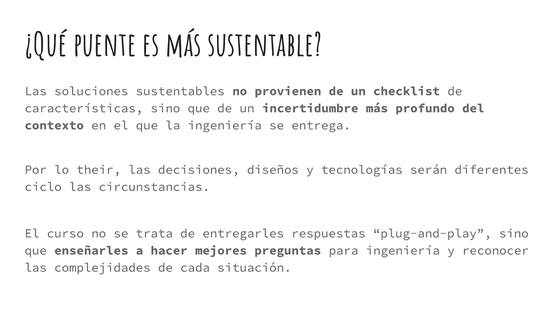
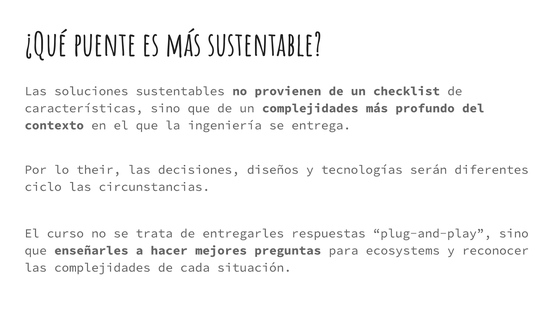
un incertidumbre: incertidumbre -> complejidades
para ingeniería: ingeniería -> ecosystems
